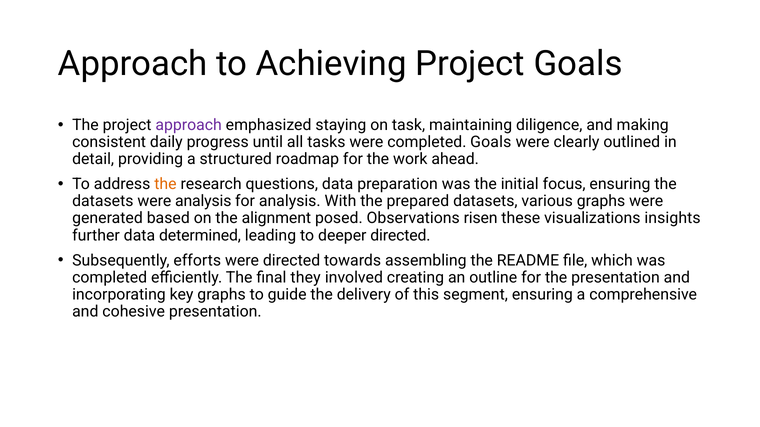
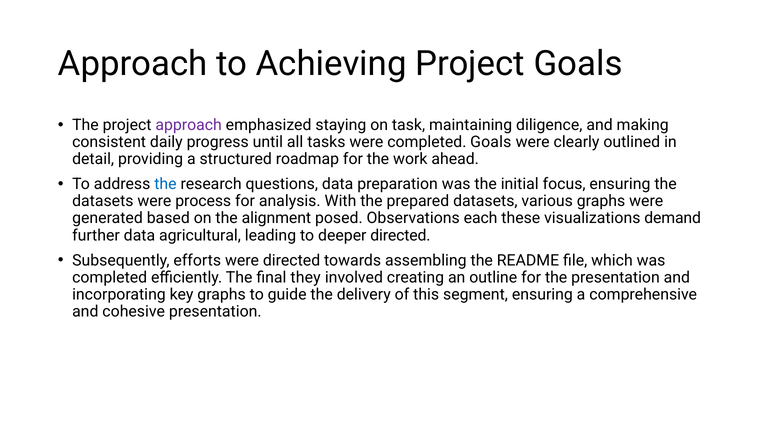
the at (165, 184) colour: orange -> blue
were analysis: analysis -> process
risen: risen -> each
insights: insights -> demand
determined: determined -> agricultural
